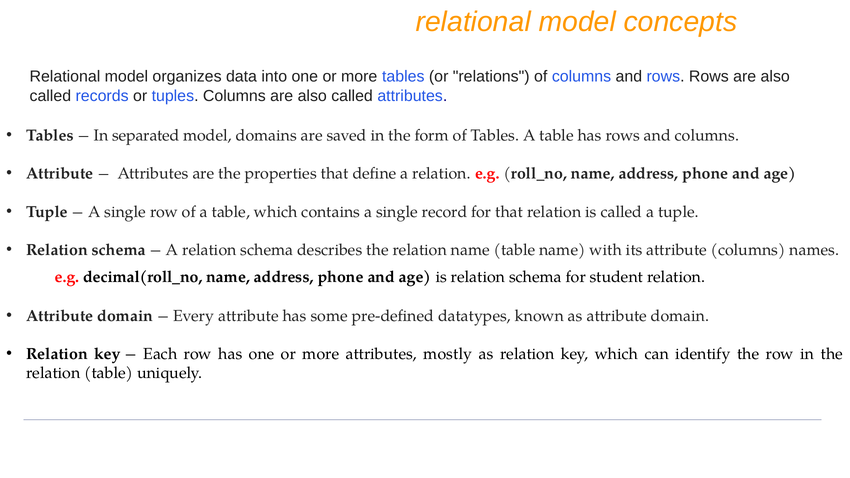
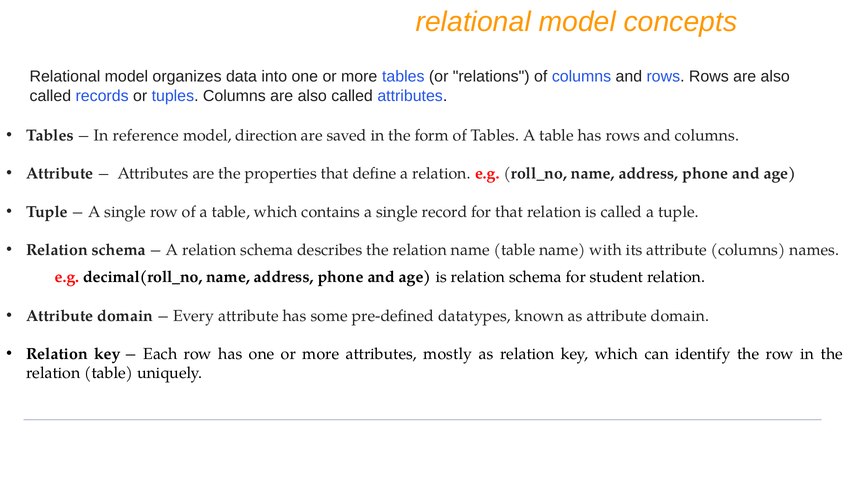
separated: separated -> reference
domains: domains -> direction
